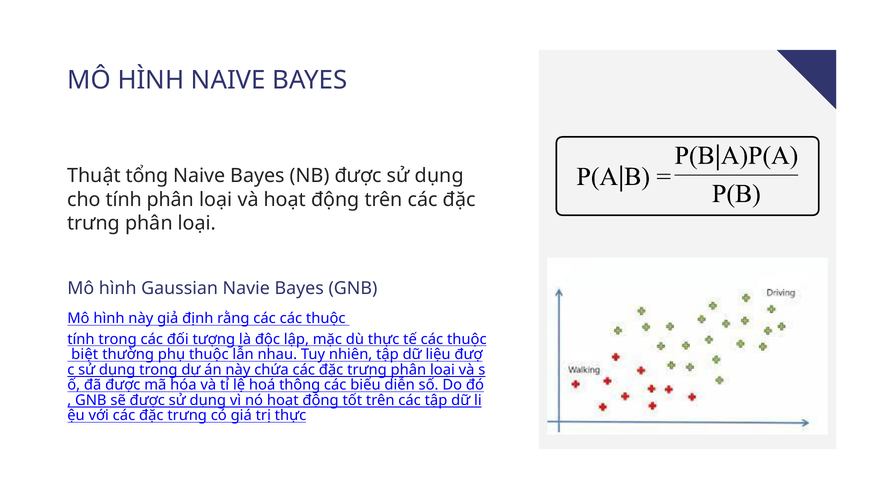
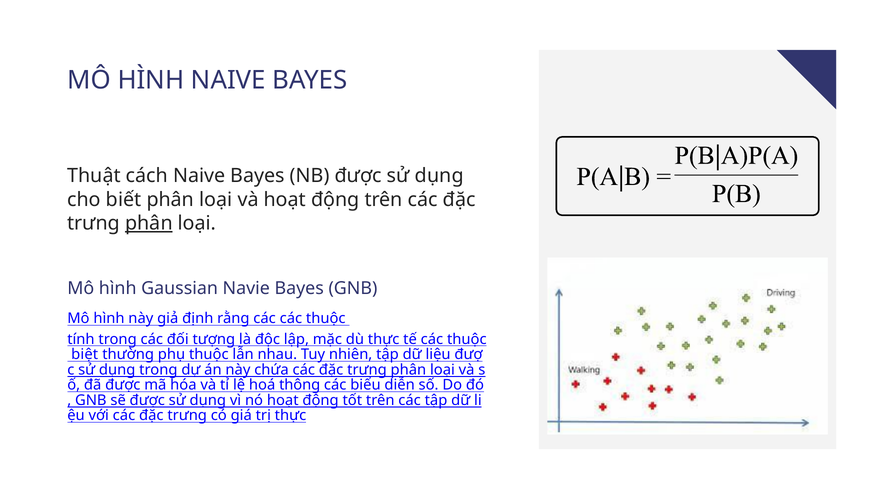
tổng: tổng -> cách
cho tính: tính -> biết
phân at (149, 223) underline: none -> present
